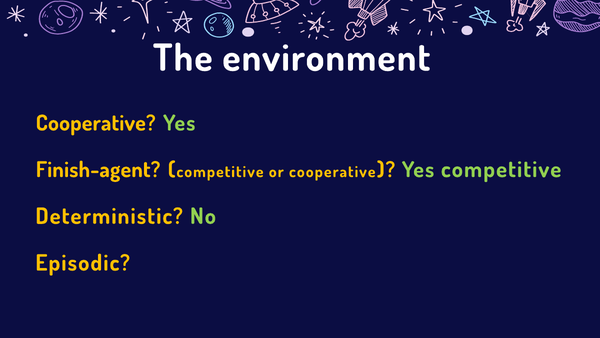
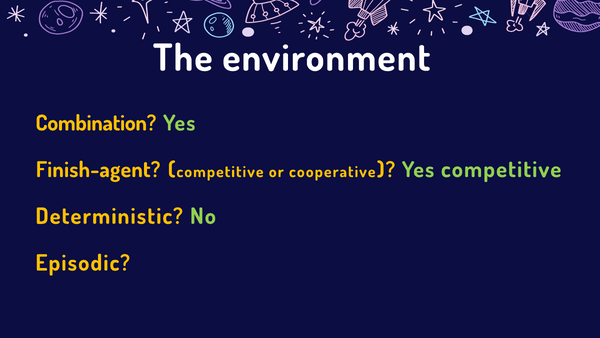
Cooperative at (96, 123): Cooperative -> Combination
